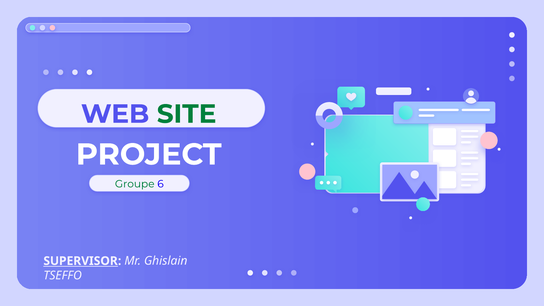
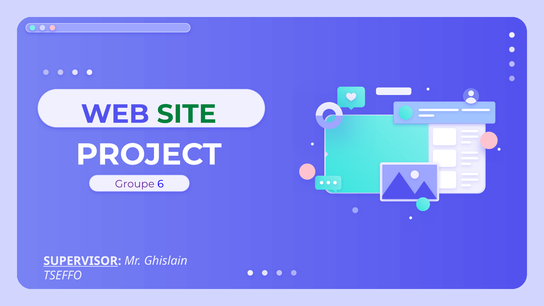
Groupe colour: green -> purple
